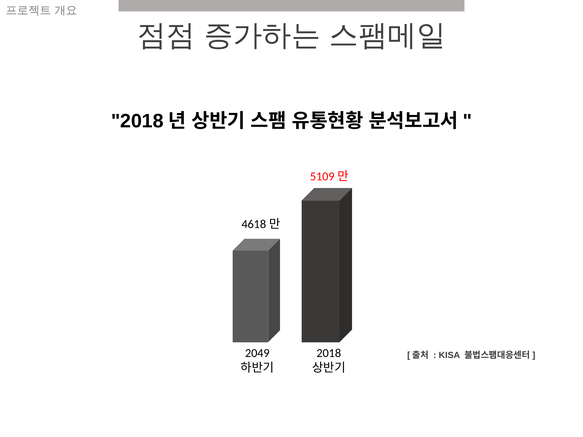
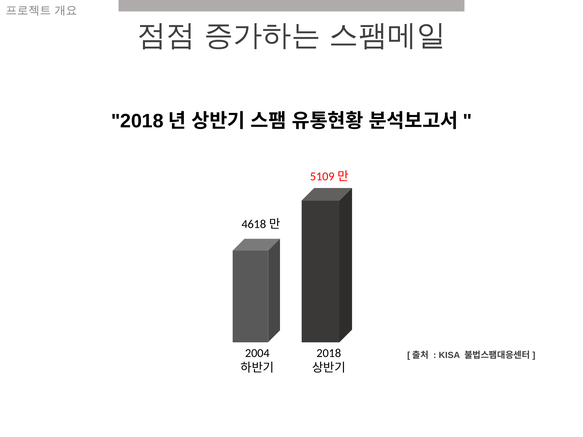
2049: 2049 -> 2004
